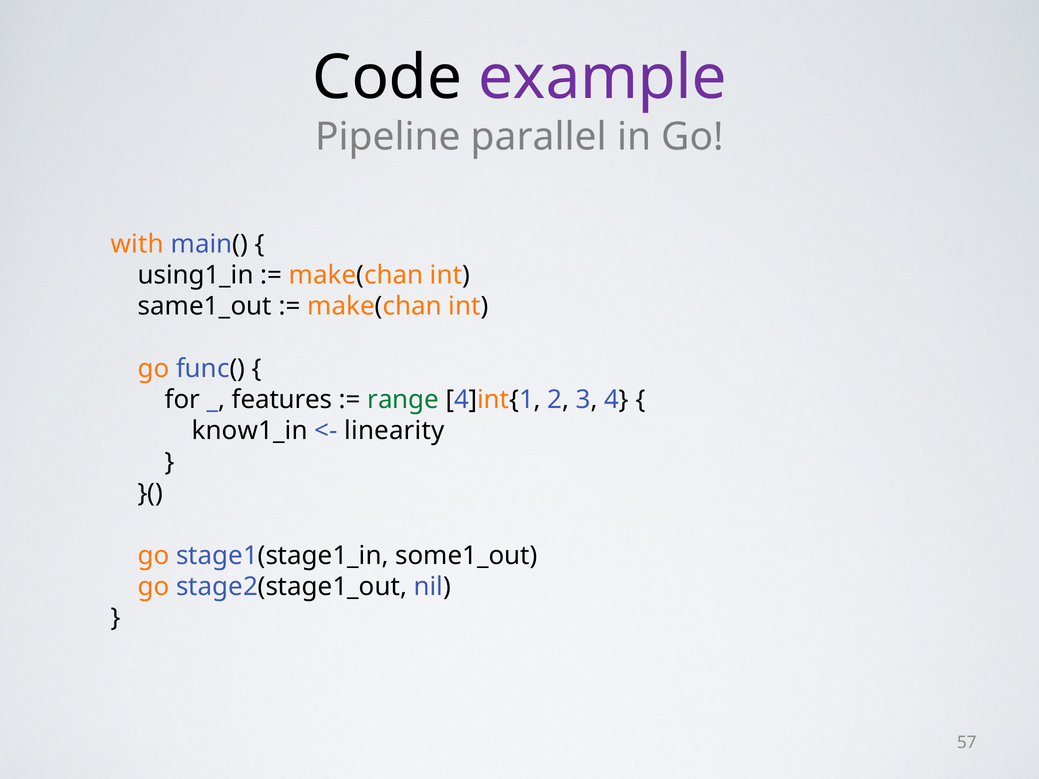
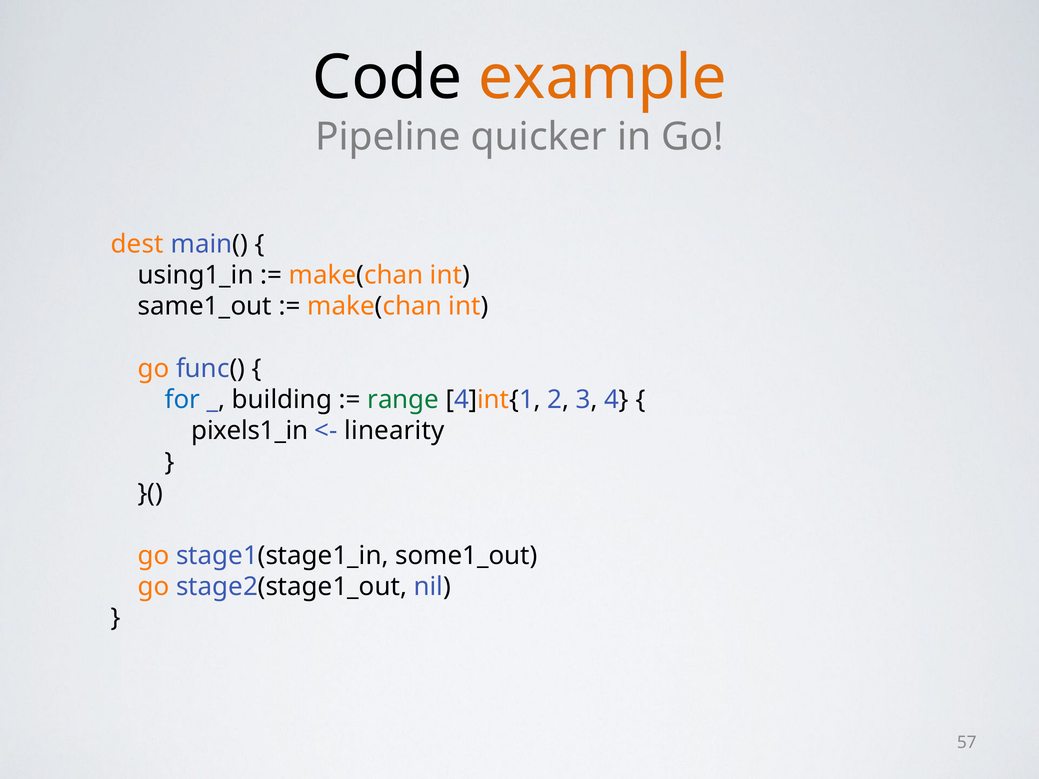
example colour: purple -> orange
parallel: parallel -> quicker
with: with -> dest
for colour: black -> blue
features: features -> building
know1_in: know1_in -> pixels1_in
